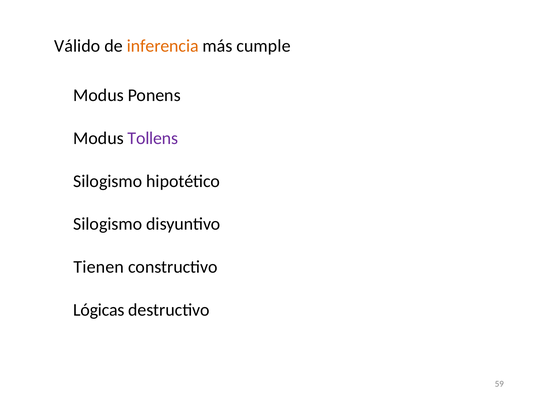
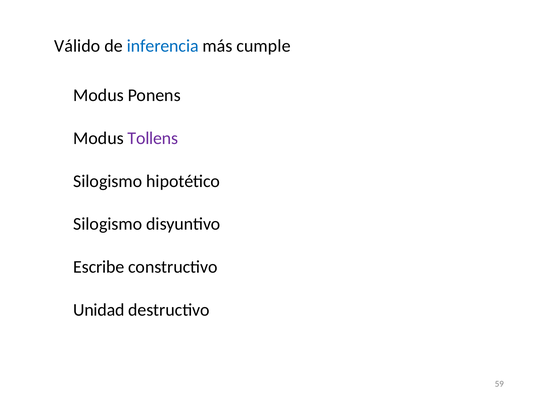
inferencia colour: orange -> blue
Tienen: Tienen -> Escribe
Lógicas: Lógicas -> Unidad
